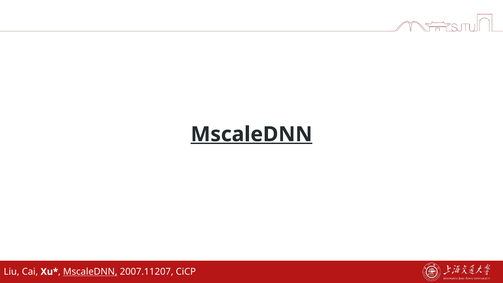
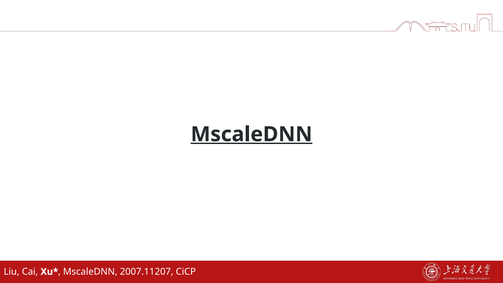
MscaleDNN at (90, 272) underline: present -> none
